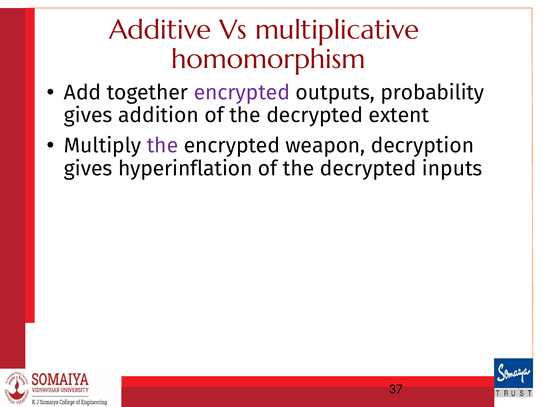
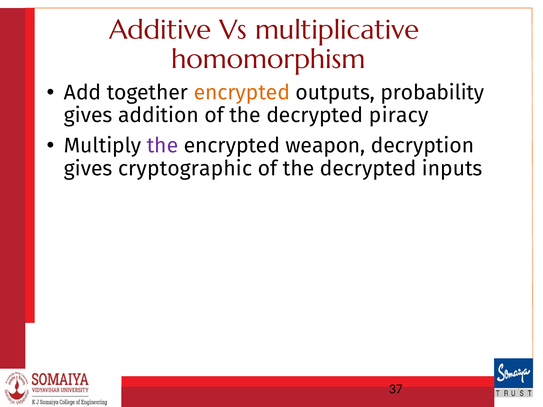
encrypted at (242, 93) colour: purple -> orange
extent: extent -> piracy
hyperinflation: hyperinflation -> cryptographic
